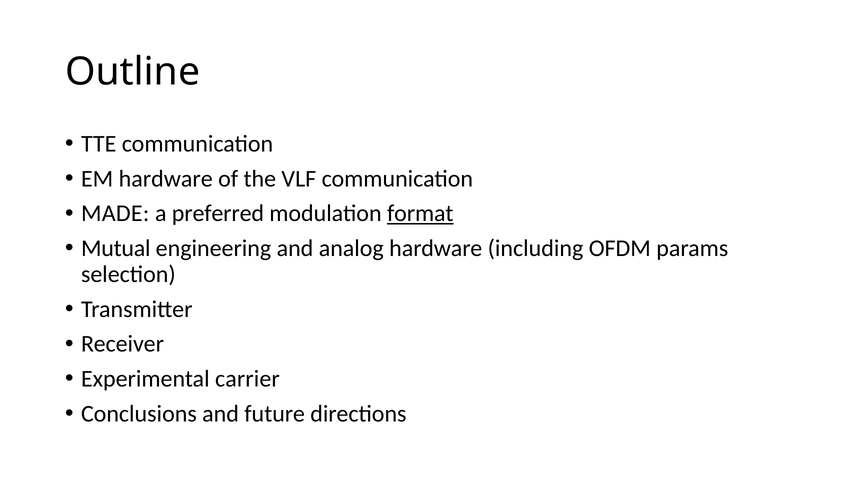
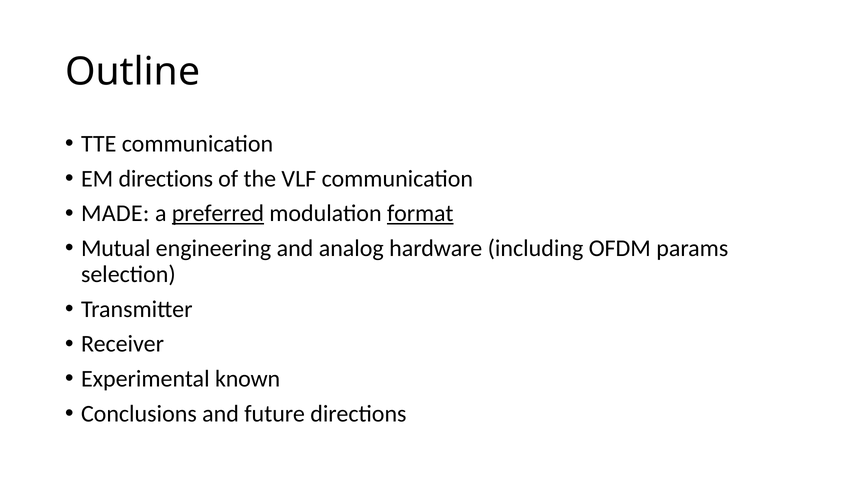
EM hardware: hardware -> directions
preferred underline: none -> present
carrier: carrier -> known
